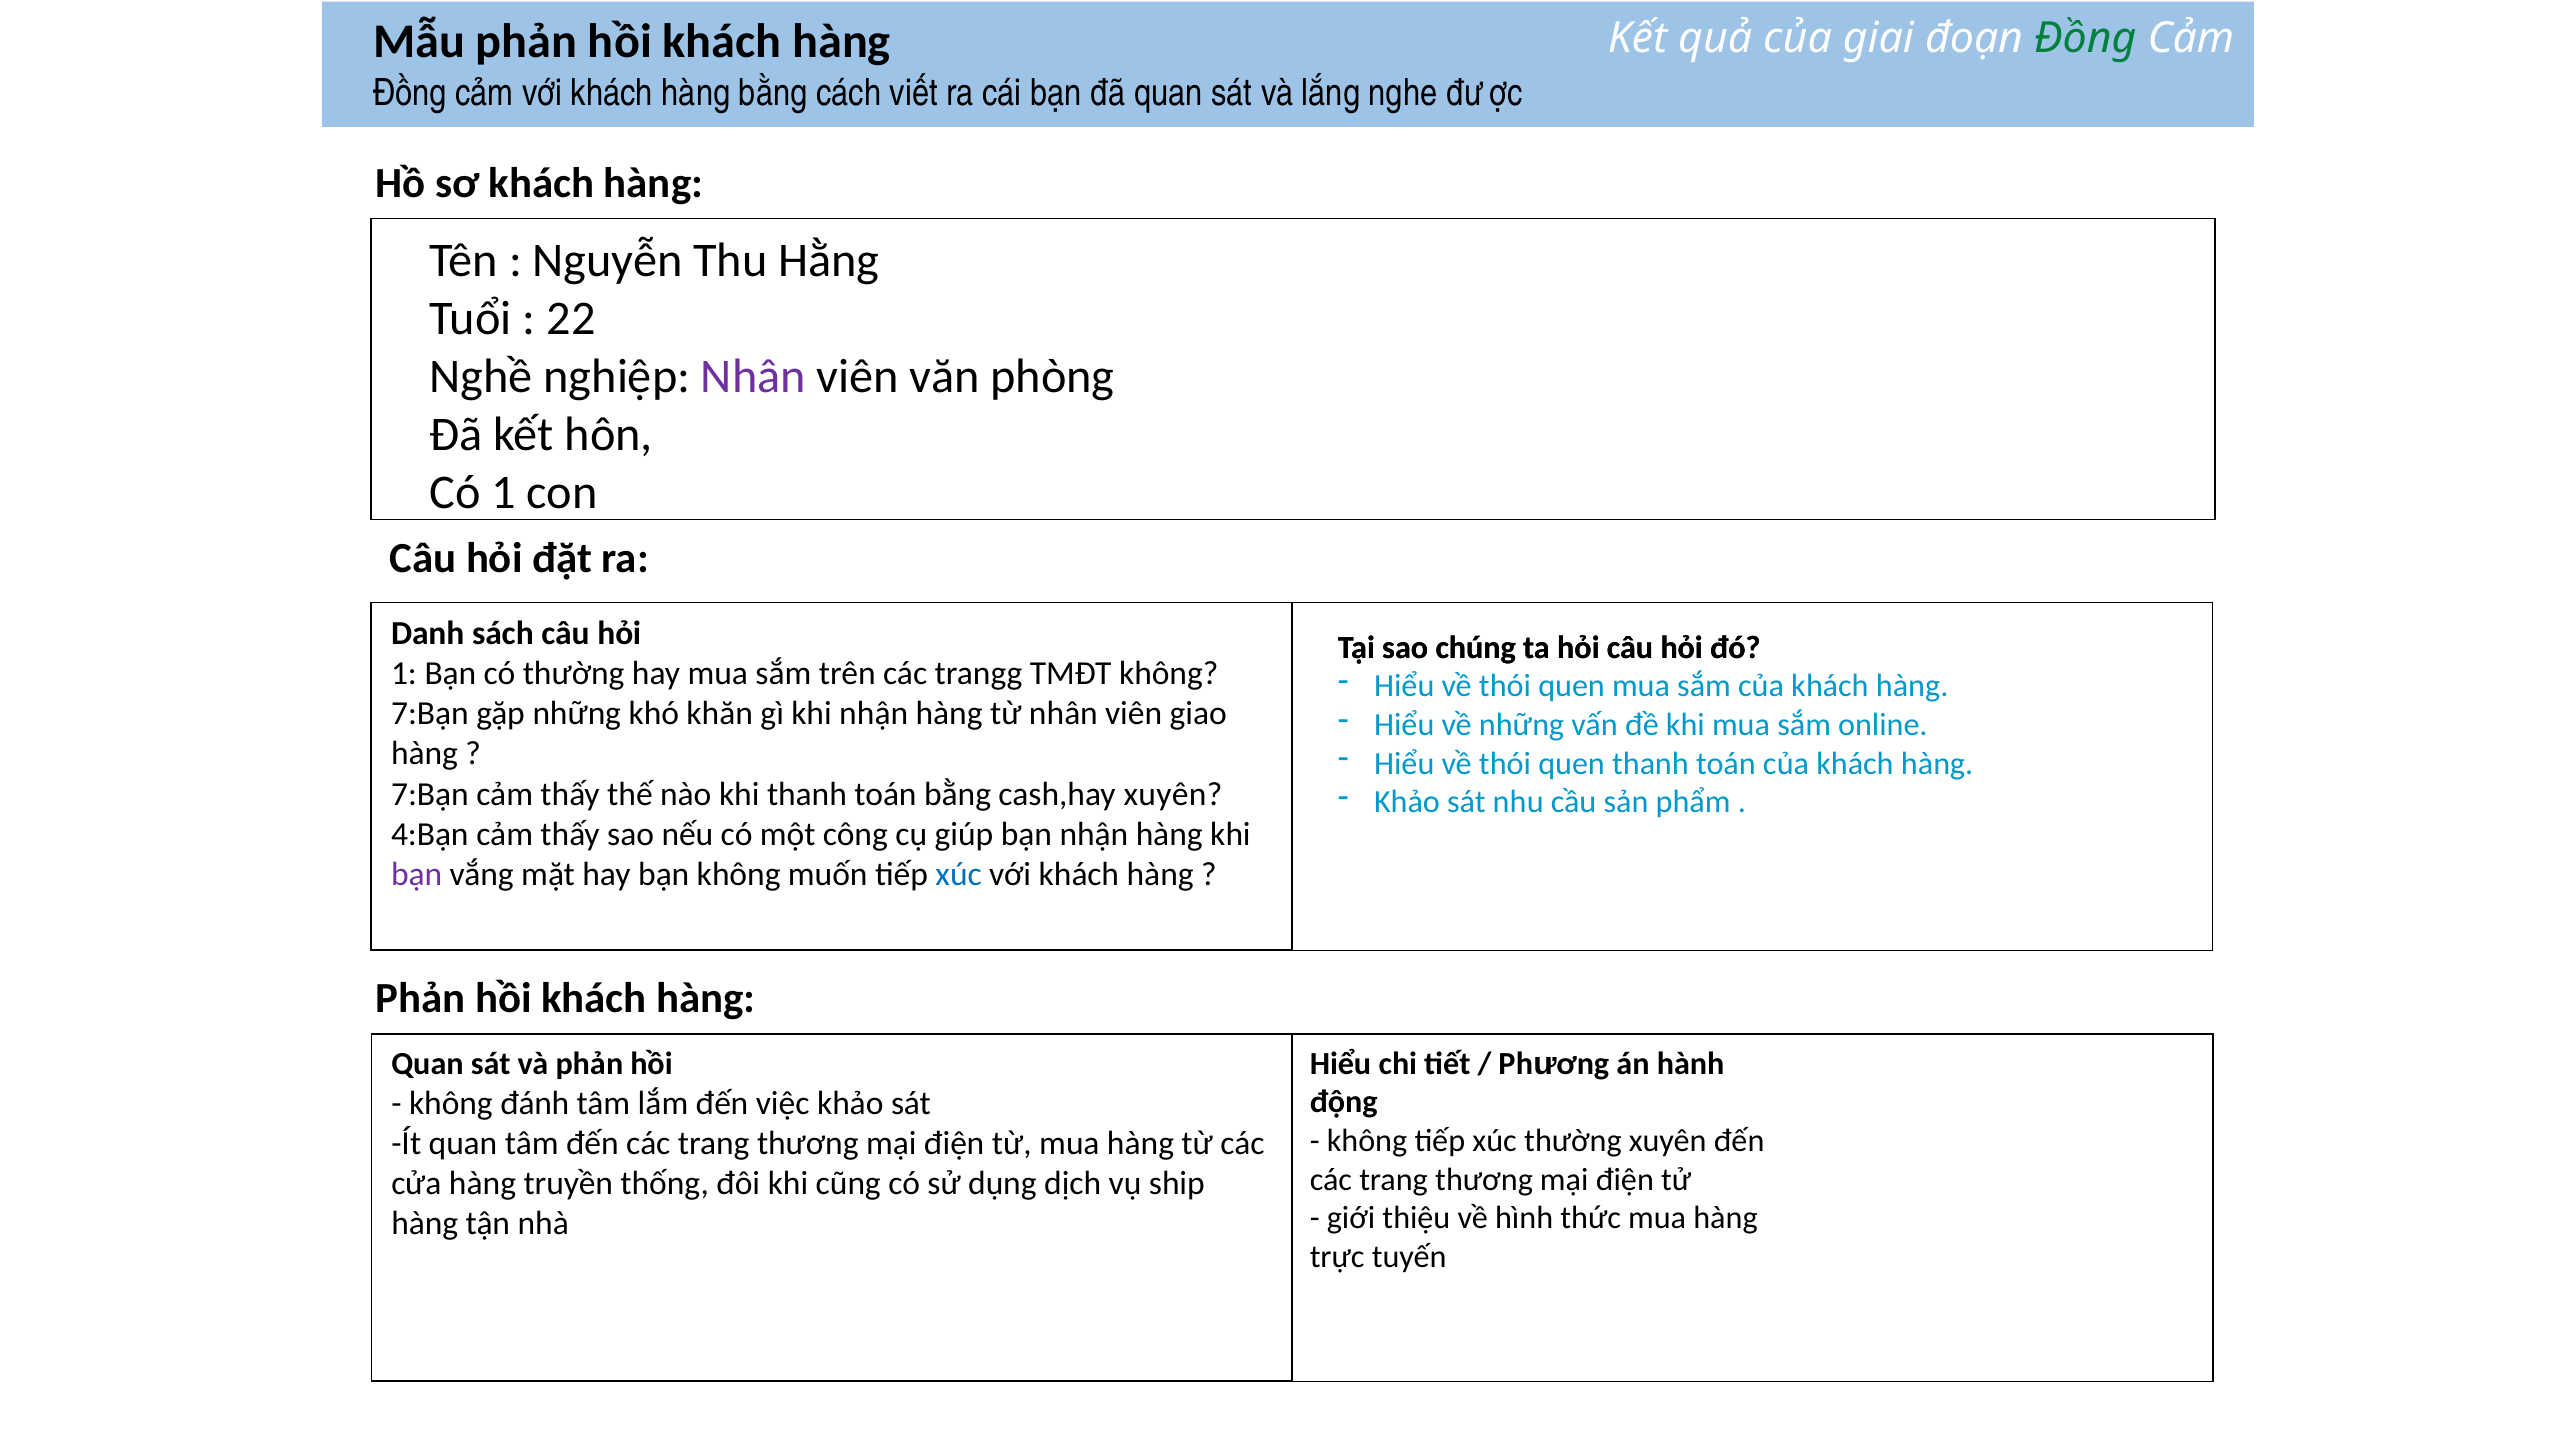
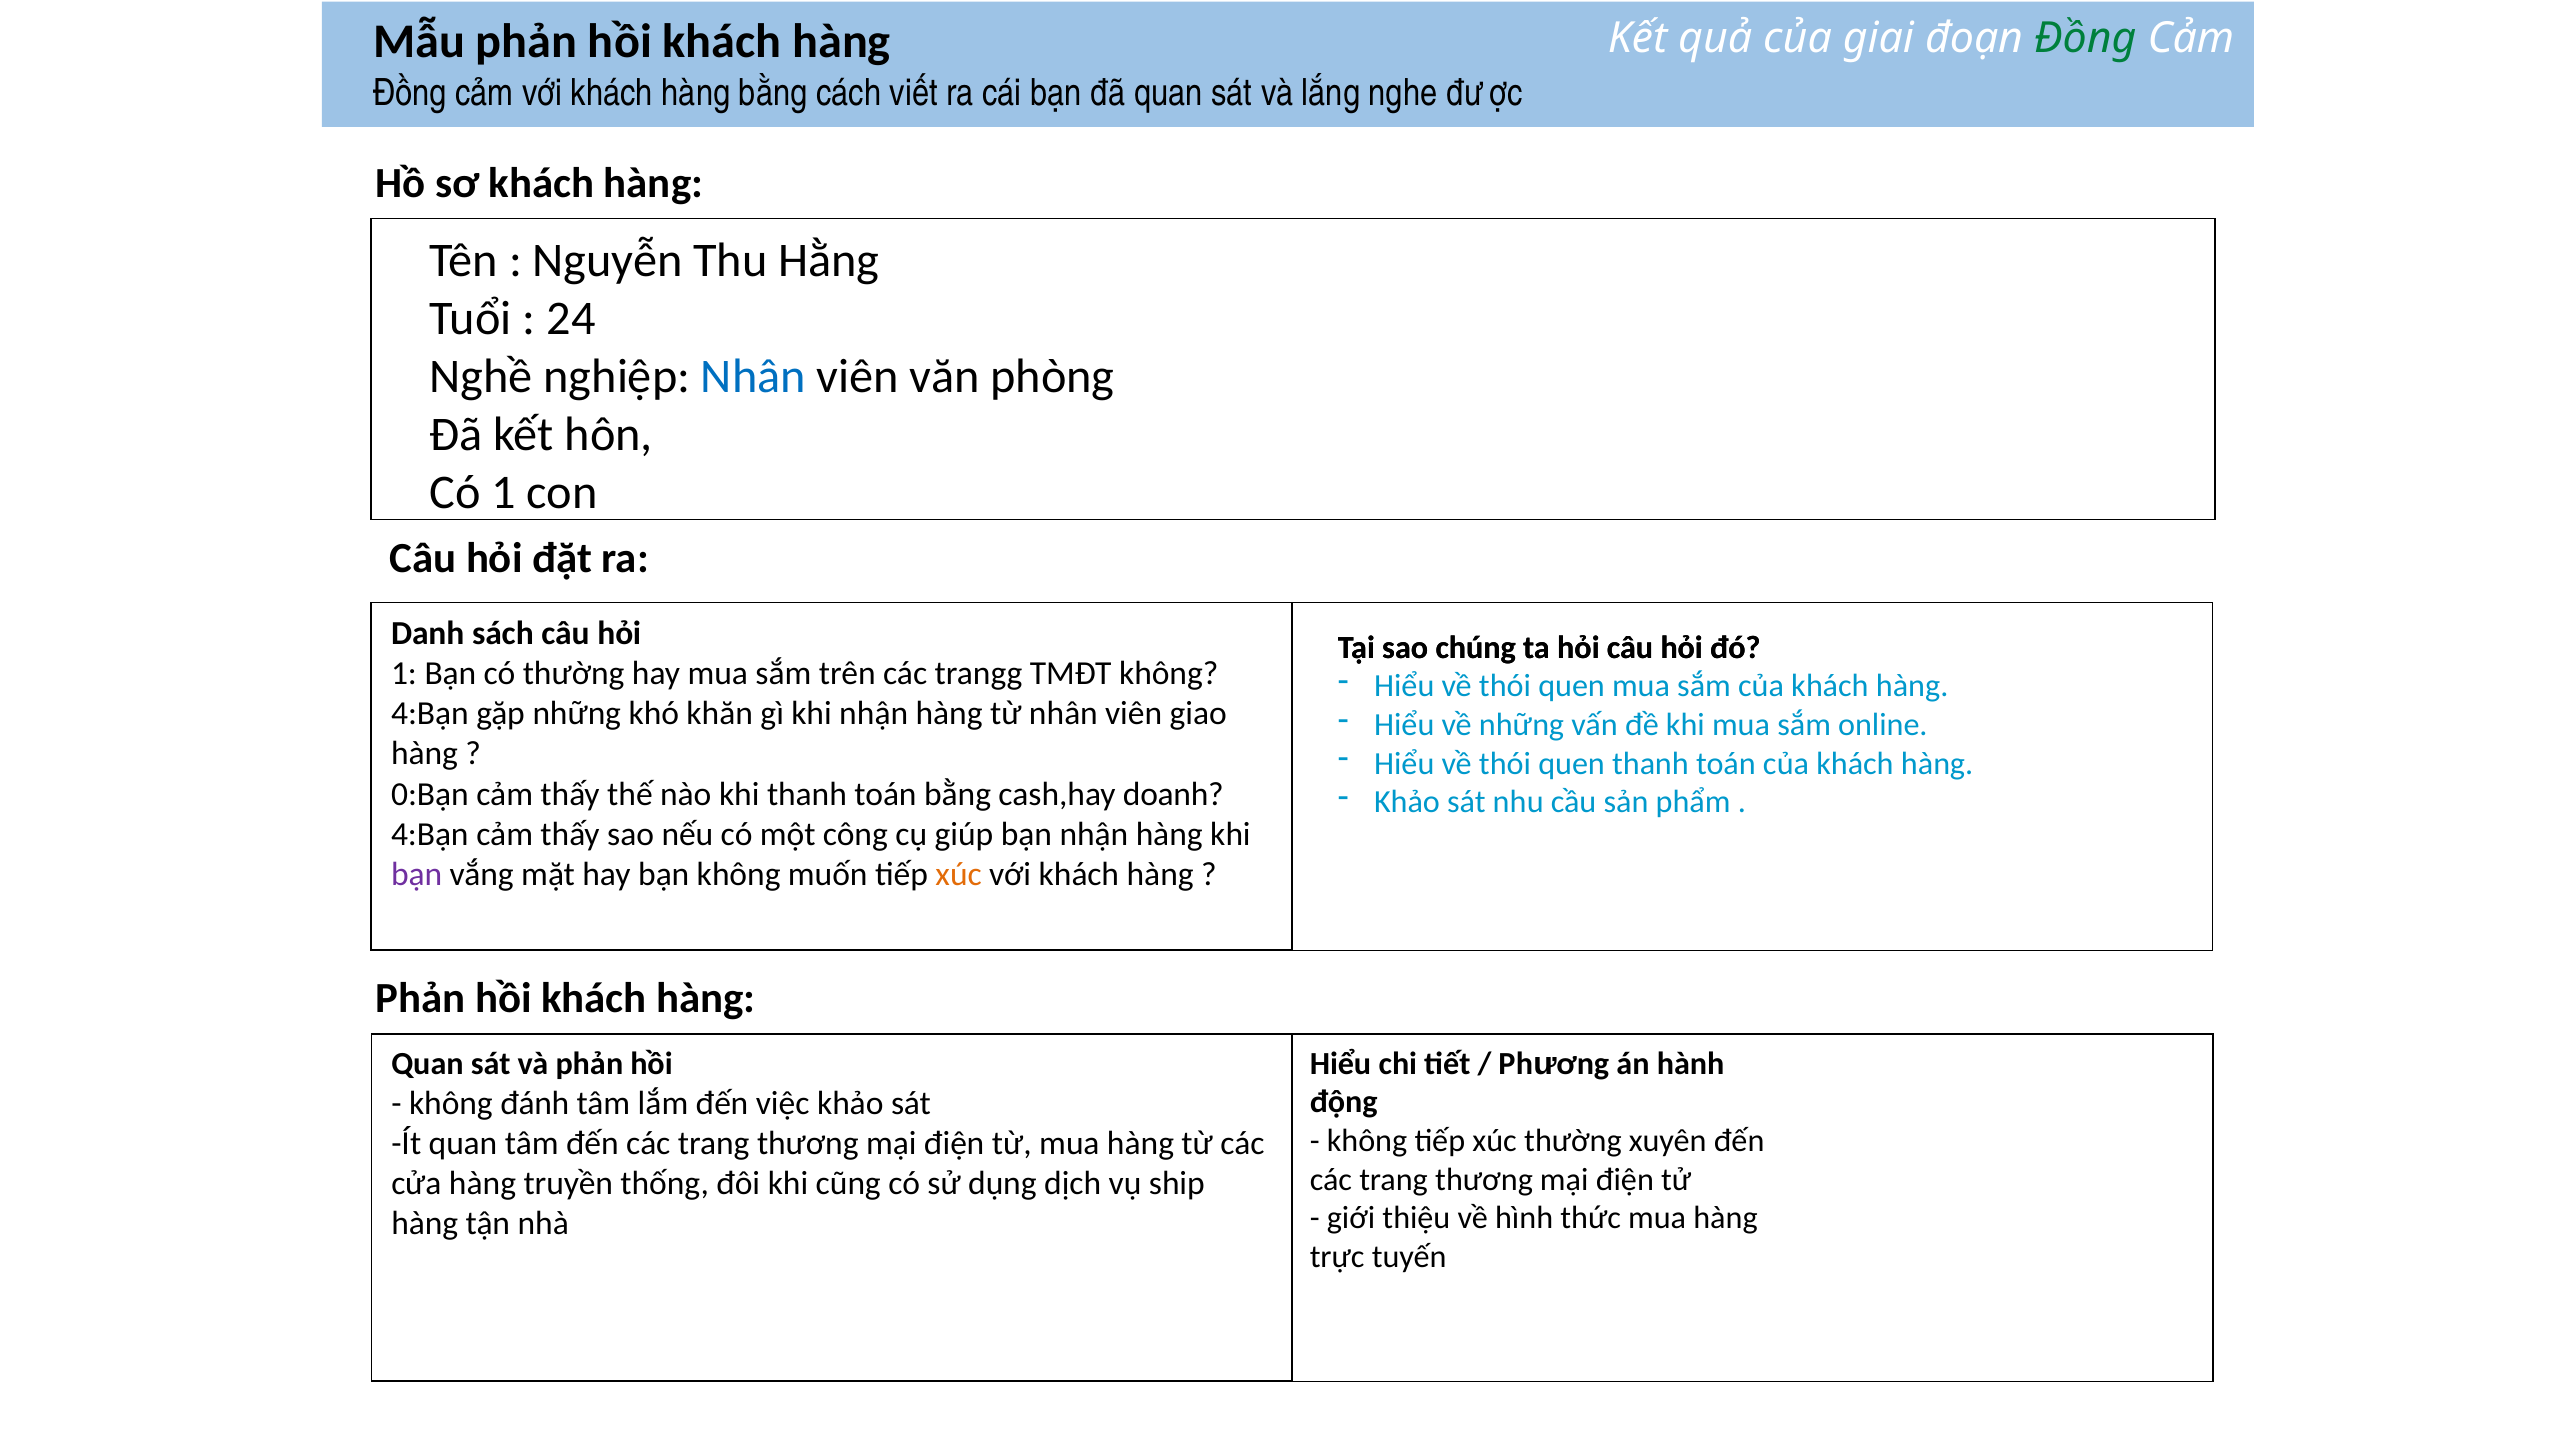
22: 22 -> 24
Nhân at (753, 376) colour: purple -> blue
7:Bạn at (430, 713): 7:Bạn -> 4:Bạn
7:Bạn at (430, 794): 7:Bạn -> 0:Bạn
cash,hay xuyên: xuyên -> doanh
xúc at (959, 874) colour: blue -> orange
